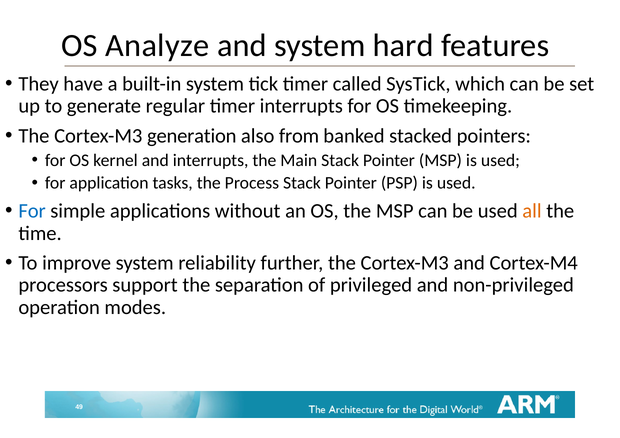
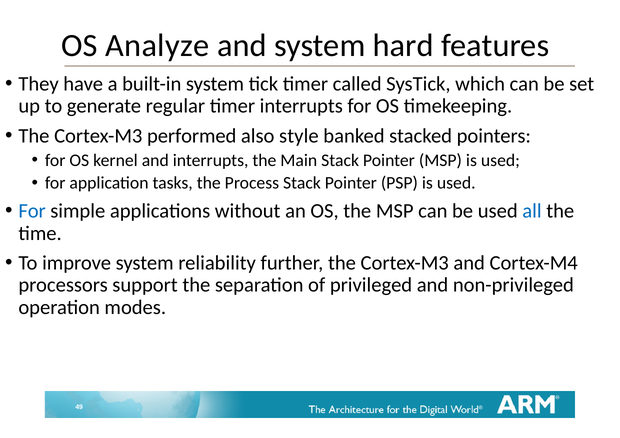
generation: generation -> performed
from: from -> style
all colour: orange -> blue
